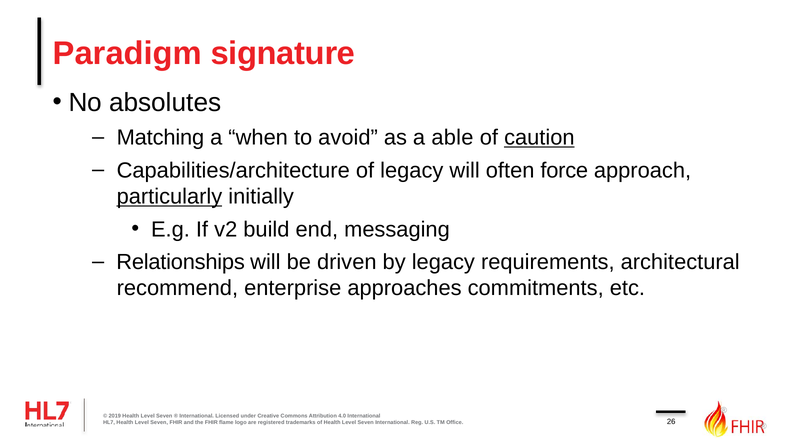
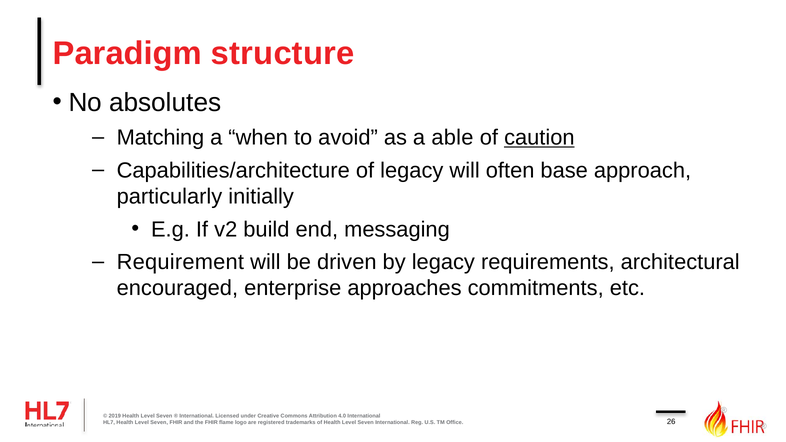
signature: signature -> structure
force: force -> base
particularly underline: present -> none
Relationships: Relationships -> Requirement
recommend: recommend -> encouraged
